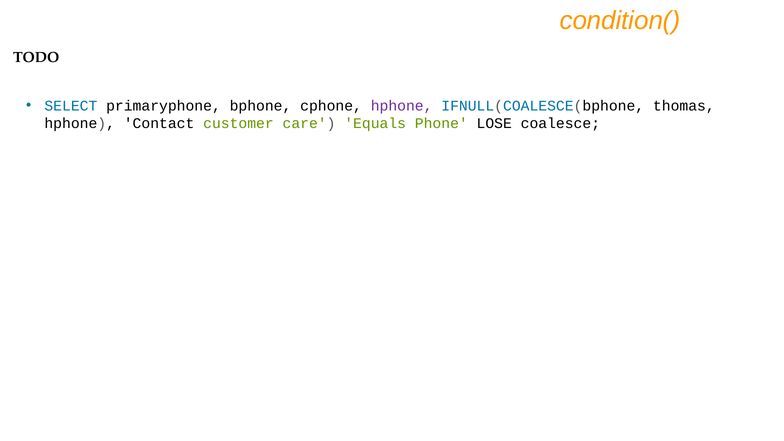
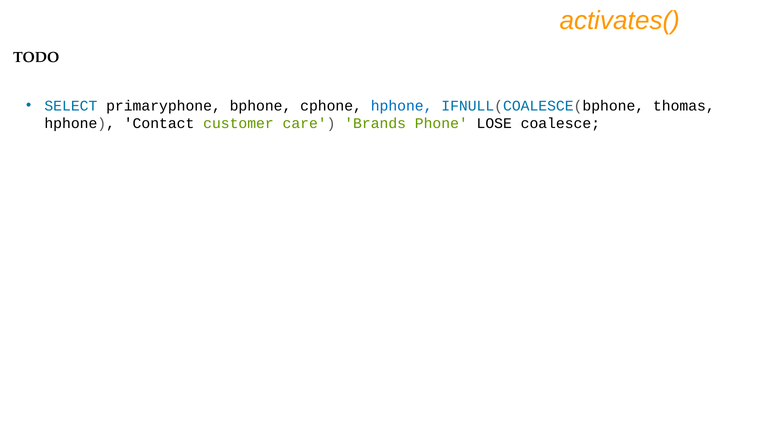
condition(: condition( -> activates(
hphone at (402, 106) colour: purple -> blue
Equals: Equals -> Brands
